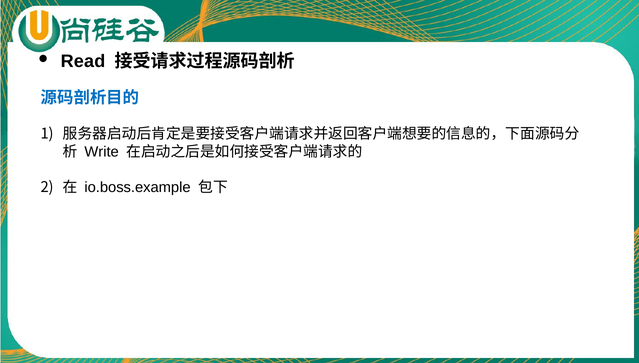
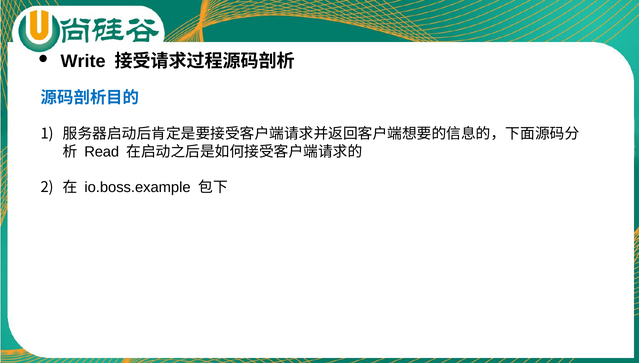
Read: Read -> Write
Write: Write -> Read
